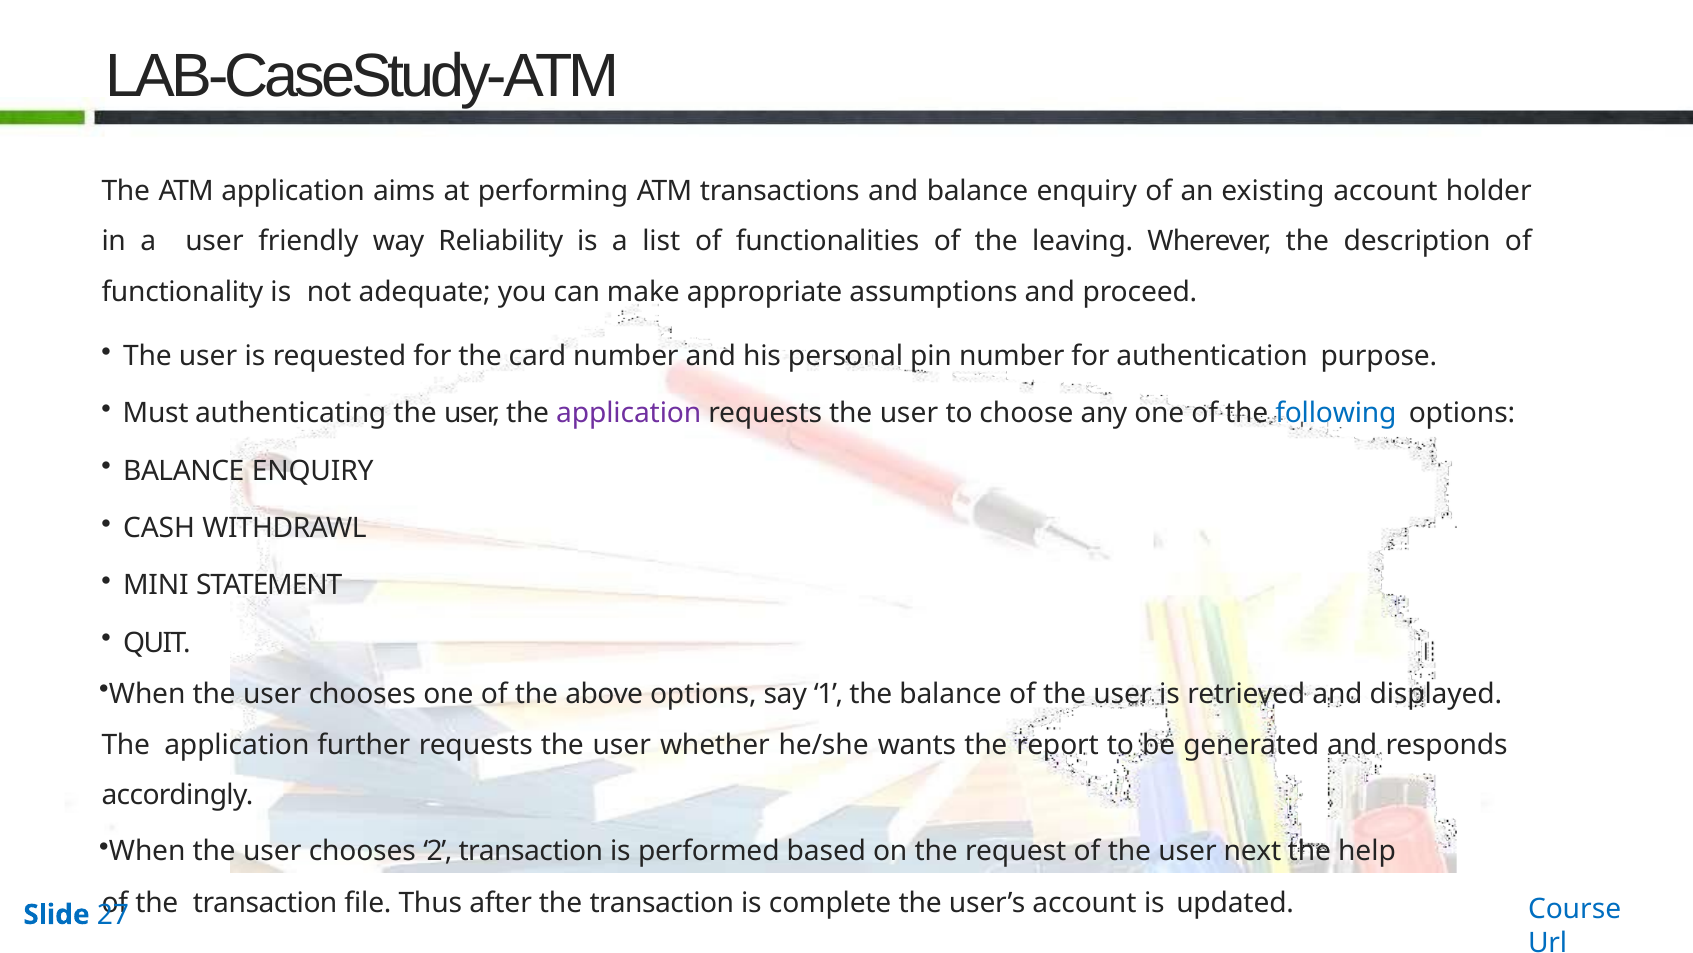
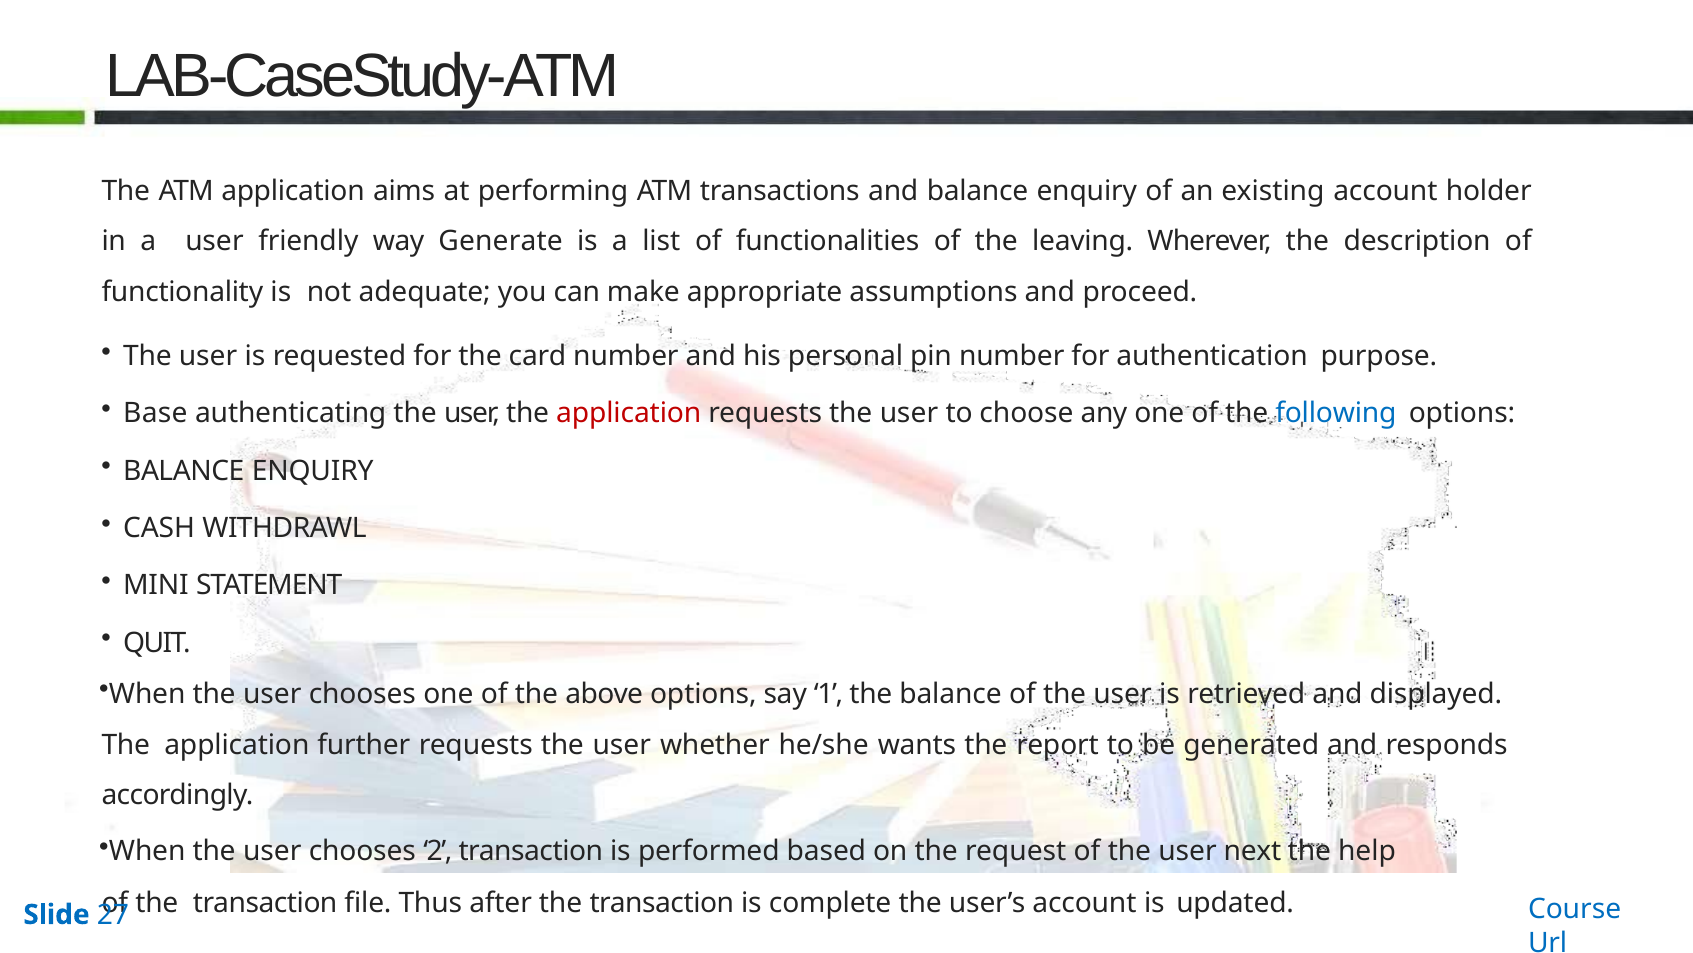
Reliability: Reliability -> Generate
Must: Must -> Base
application at (629, 414) colour: purple -> red
